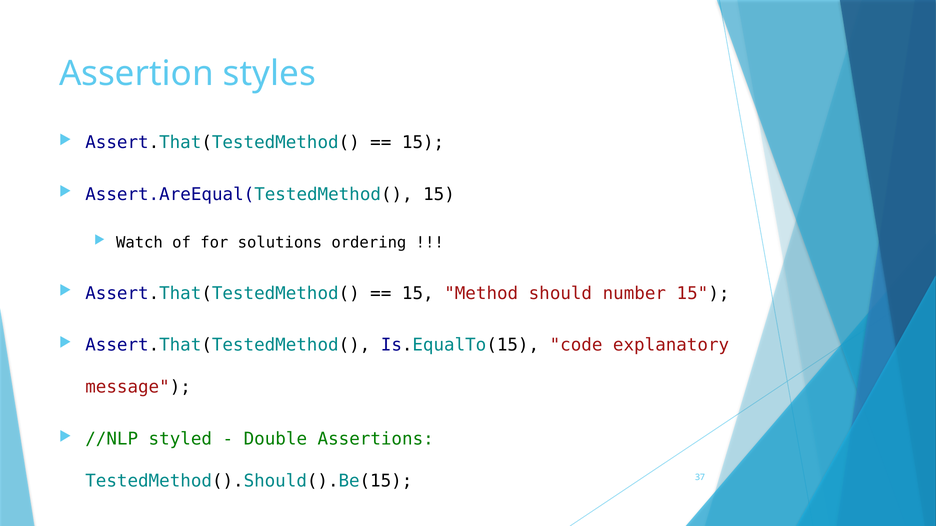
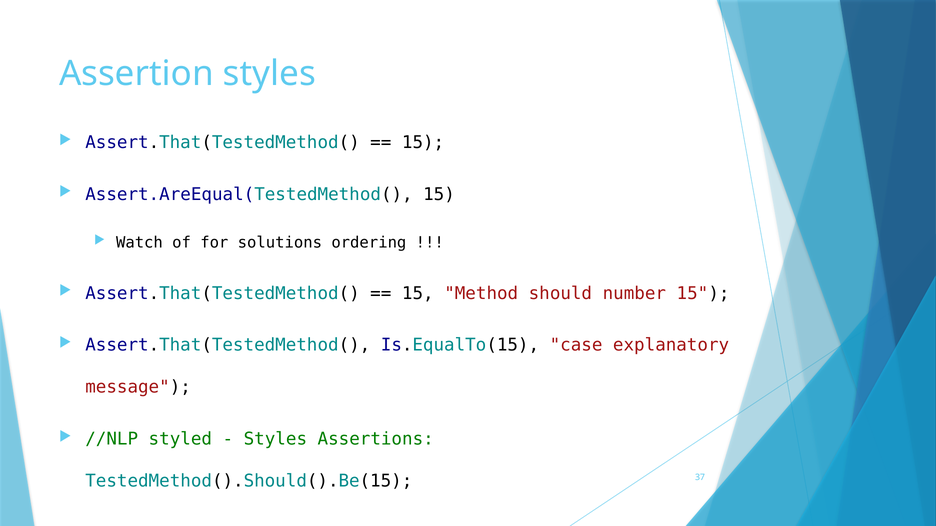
code: code -> case
Double at (275, 439): Double -> Styles
